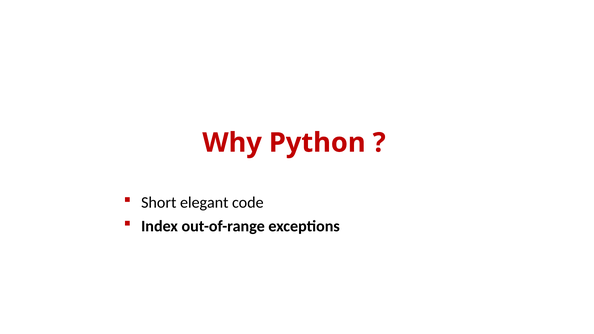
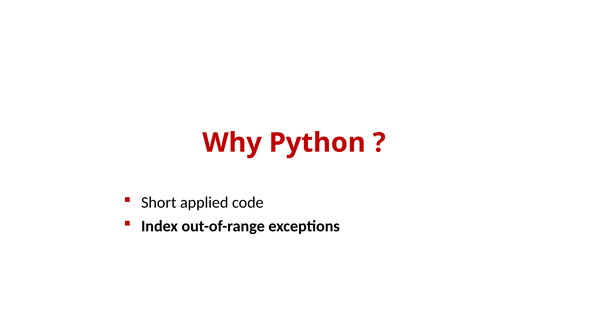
elegant: elegant -> applied
